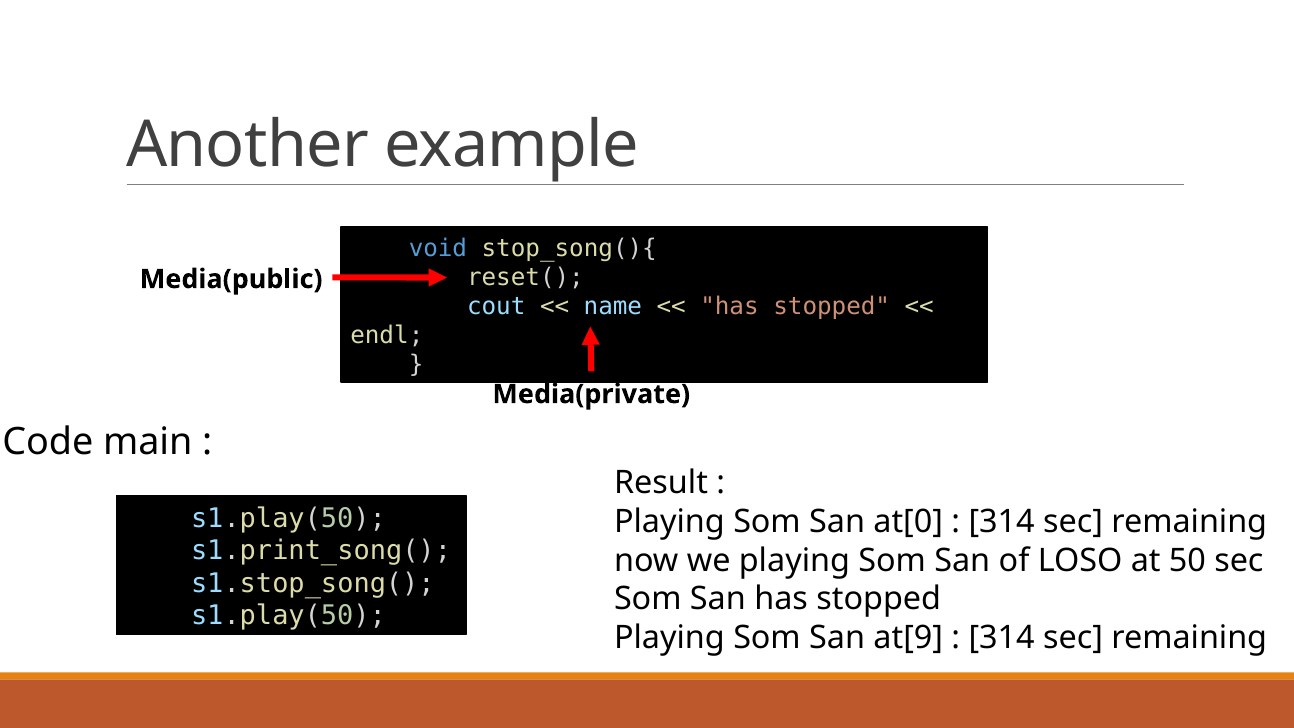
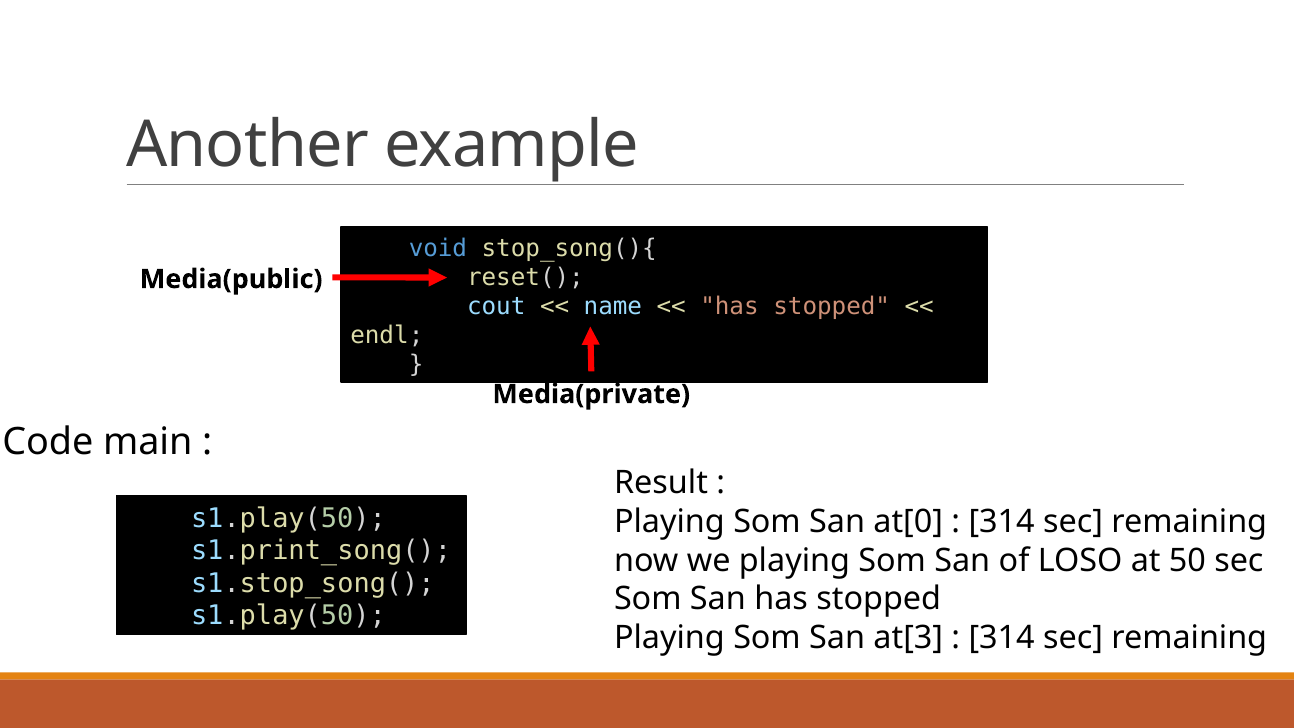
at[9: at[9 -> at[3
